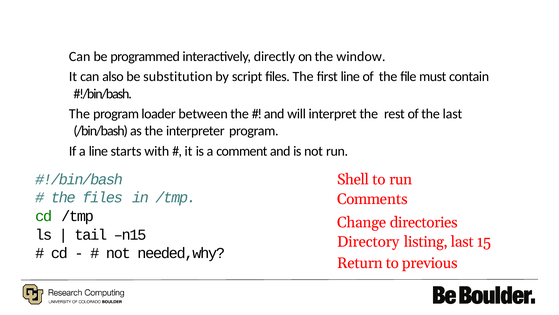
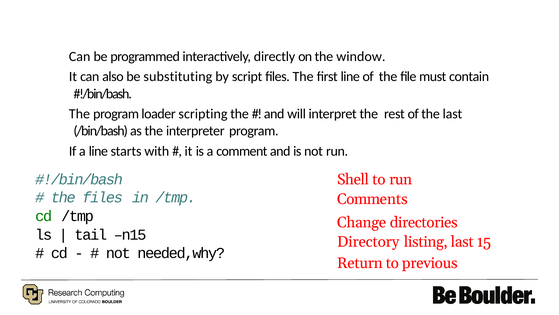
substitution: substitution -> substituting
between: between -> scripting
